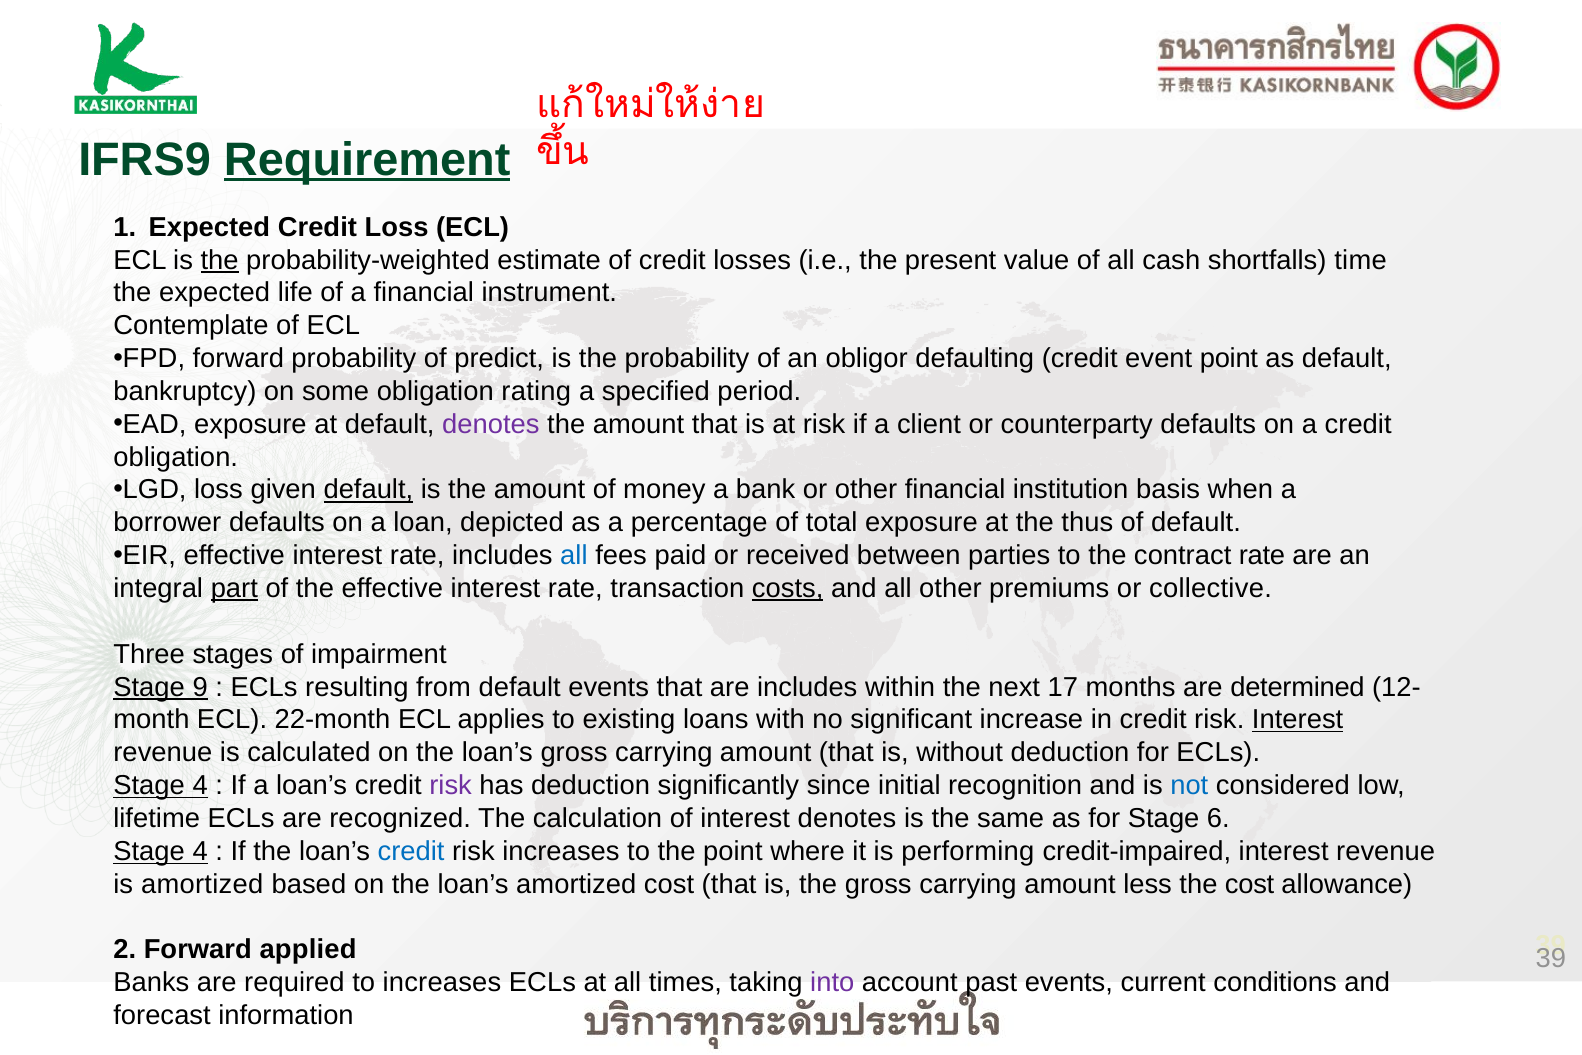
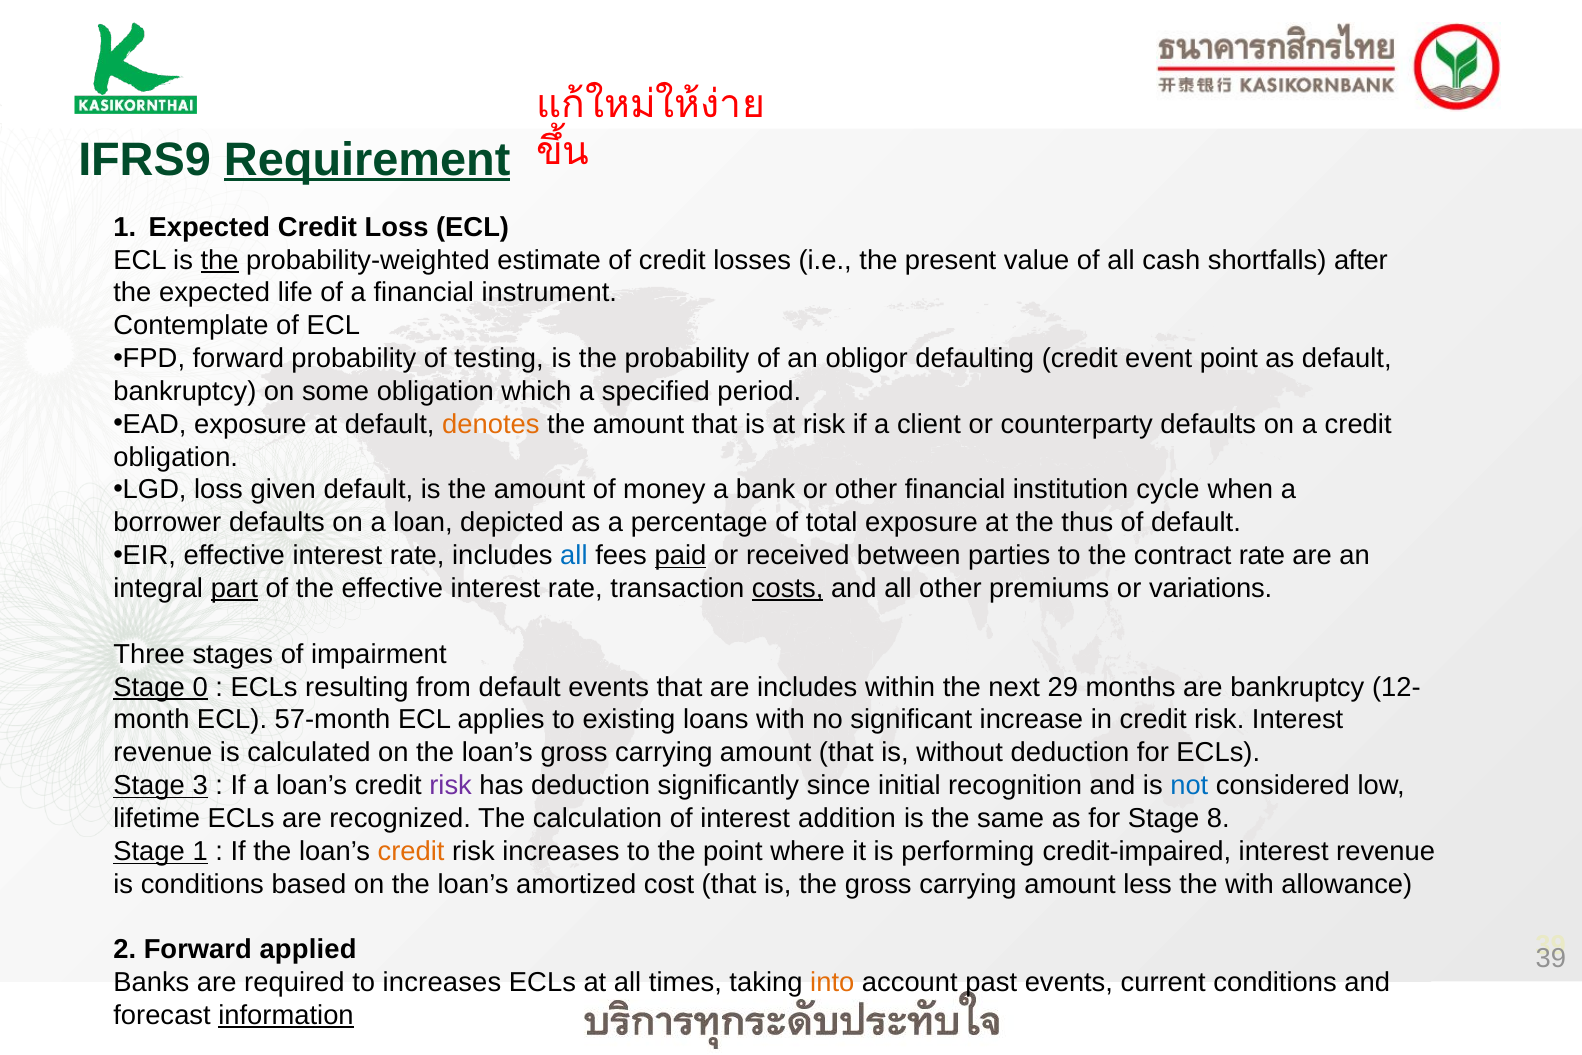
time: time -> after
predict: predict -> testing
rating: rating -> which
denotes at (491, 424) colour: purple -> orange
default at (368, 490) underline: present -> none
basis: basis -> cycle
paid underline: none -> present
collective: collective -> variations
9: 9 -> 0
17: 17 -> 29
are determined: determined -> bankruptcy
22-month: 22-month -> 57-month
Interest at (1298, 720) underline: present -> none
4 at (200, 785): 4 -> 3
interest denotes: denotes -> addition
6: 6 -> 8
4 at (200, 851): 4 -> 1
credit at (411, 851) colour: blue -> orange
is amortized: amortized -> conditions
the cost: cost -> with
into colour: purple -> orange
information underline: none -> present
